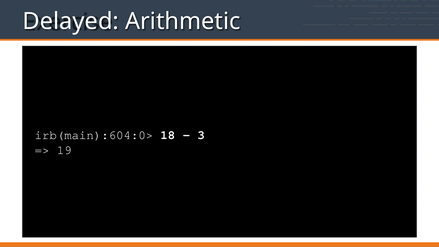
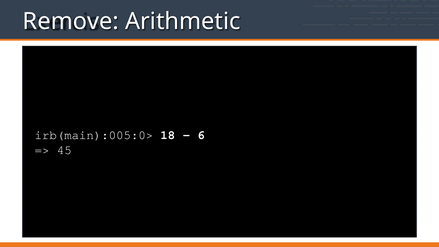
Delayed: Delayed -> Remove
irb(main):604:0>: irb(main):604:0> -> irb(main):005:0>
3: 3 -> 6
19: 19 -> 45
